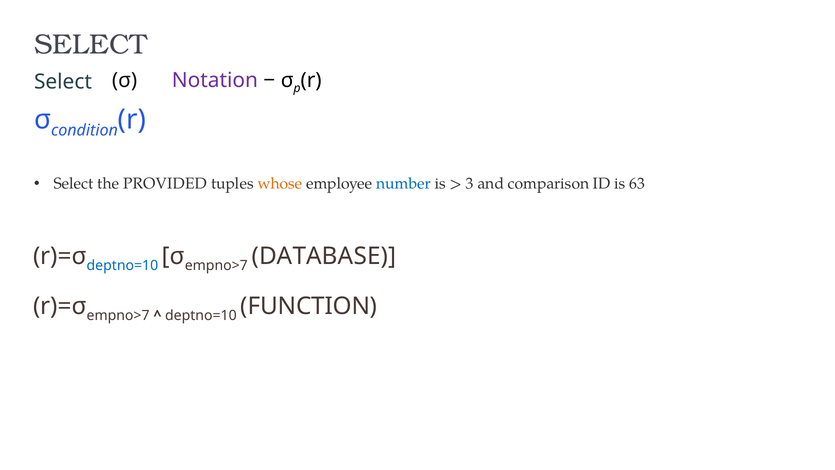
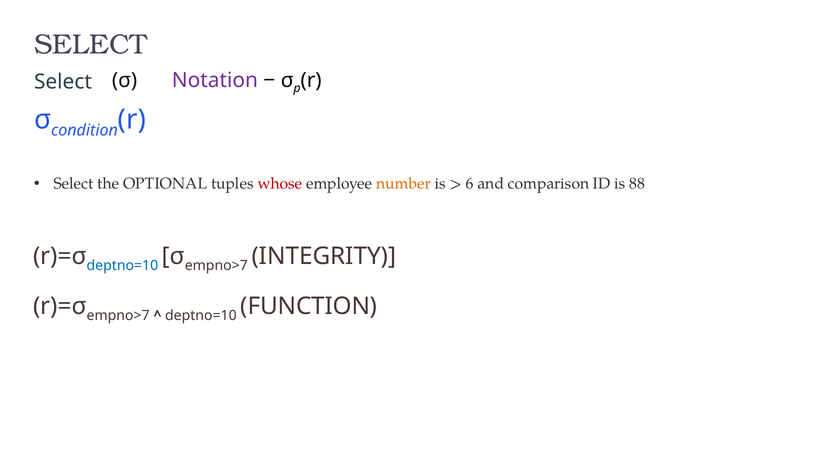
PROVIDED: PROVIDED -> OPTIONAL
whose colour: orange -> red
number colour: blue -> orange
3: 3 -> 6
63: 63 -> 88
DATABASE: DATABASE -> INTEGRITY
